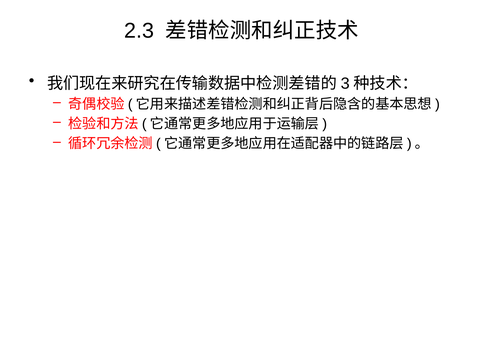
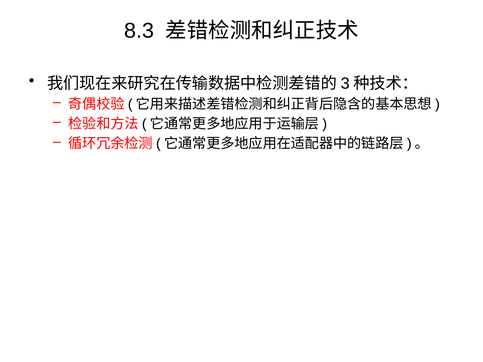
2.3: 2.3 -> 8.3
